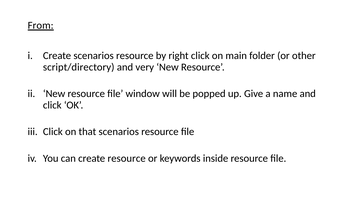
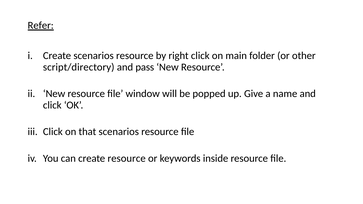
From: From -> Refer
very: very -> pass
